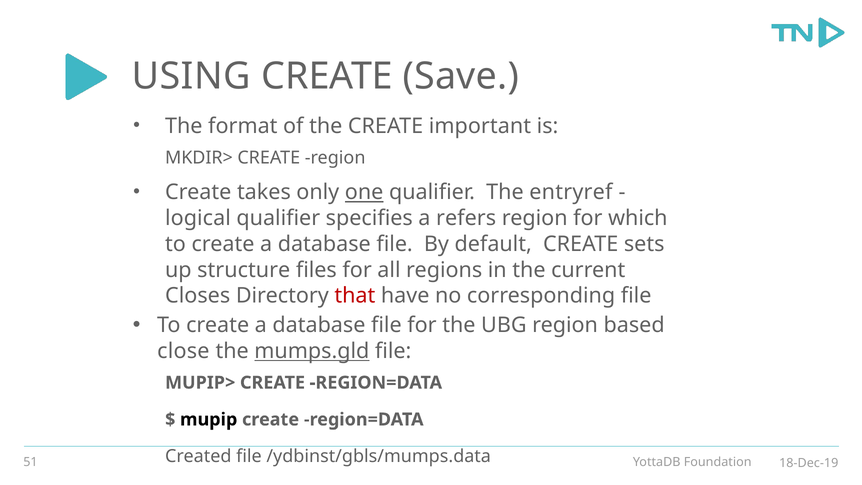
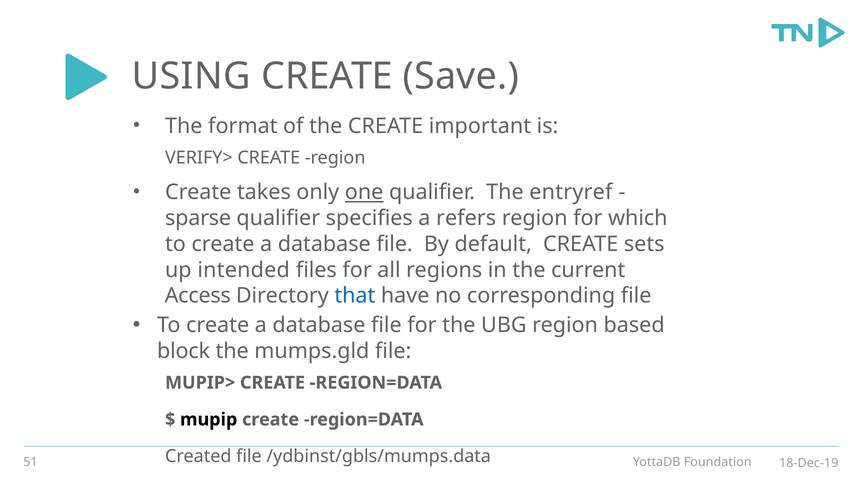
MKDIR>: MKDIR> -> VERIFY>
logical: logical -> sparse
structure: structure -> intended
Closes: Closes -> Access
that colour: red -> blue
close: close -> block
mumps.gld underline: present -> none
